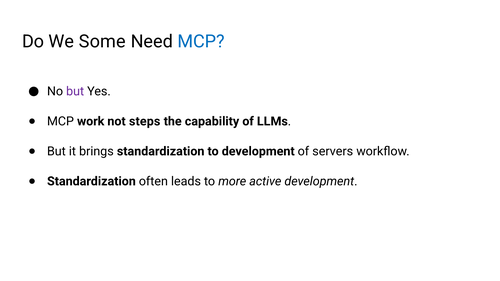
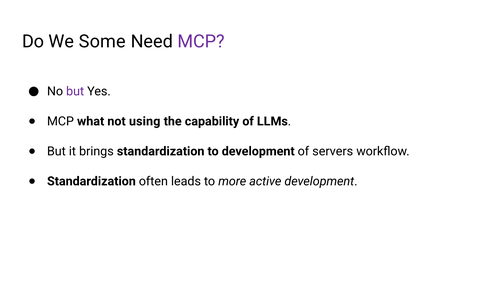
MCP at (201, 41) colour: blue -> purple
work: work -> what
steps: steps -> using
